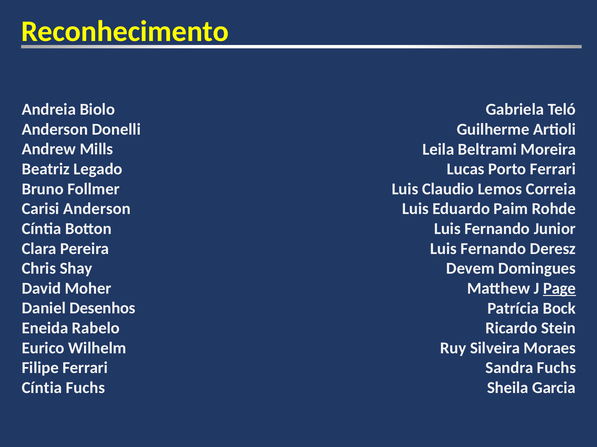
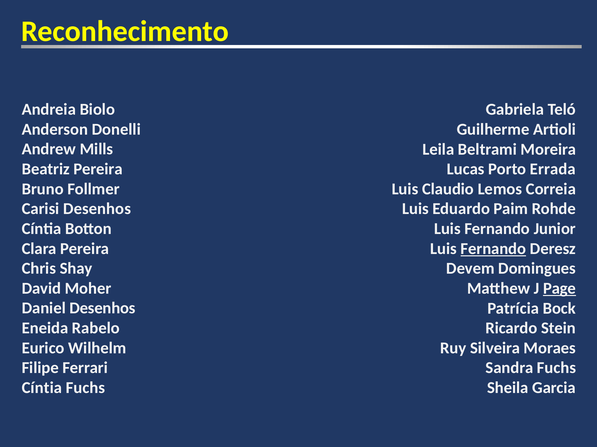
Beatriz Legado: Legado -> Pereira
Porto Ferrari: Ferrari -> Errada
Carisi Anderson: Anderson -> Desenhos
Fernando at (493, 249) underline: none -> present
